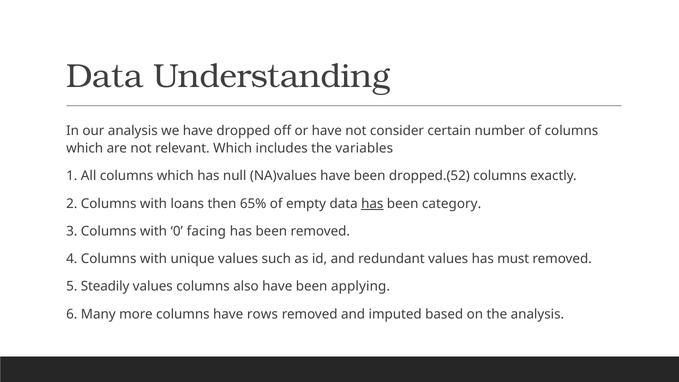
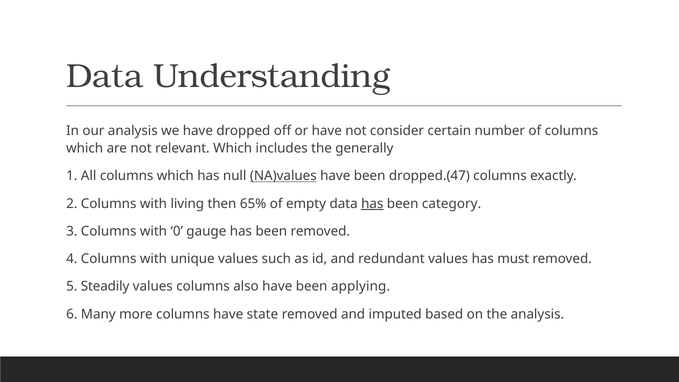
variables: variables -> generally
NA)values underline: none -> present
dropped.(52: dropped.(52 -> dropped.(47
loans: loans -> living
facing: facing -> gauge
rows: rows -> state
